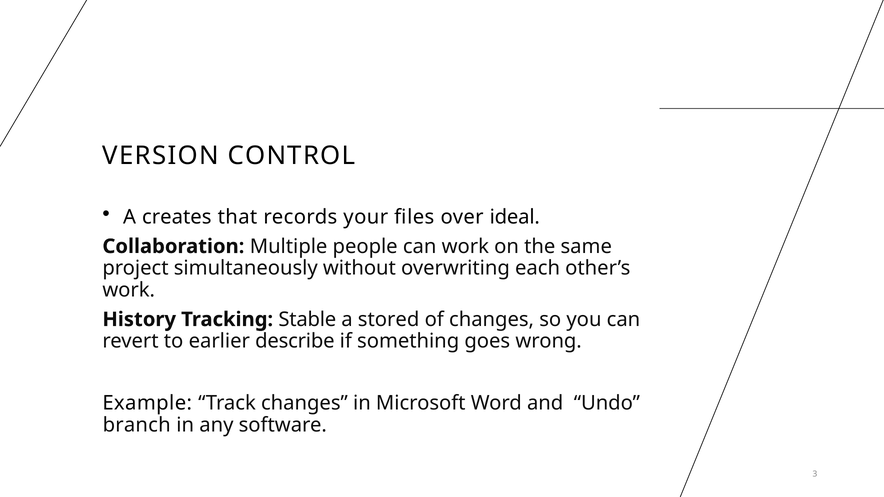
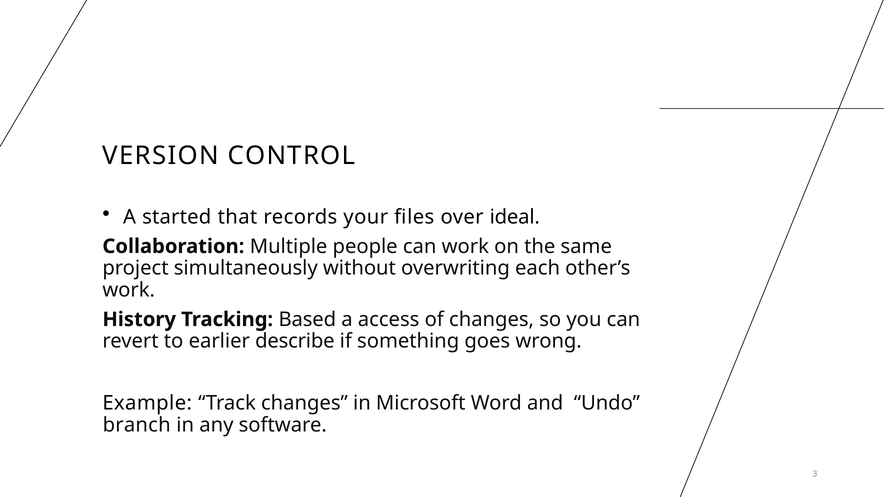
creates: creates -> started
Stable: Stable -> Based
stored: stored -> access
